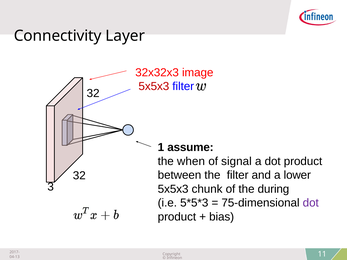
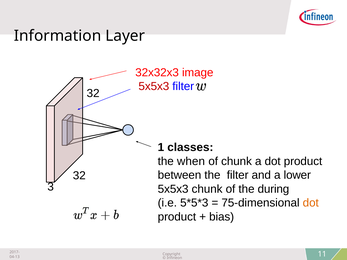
Connectivity: Connectivity -> Information
assume: assume -> classes
of signal: signal -> chunk
dot at (311, 203) colour: purple -> orange
